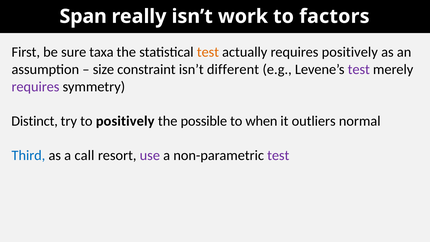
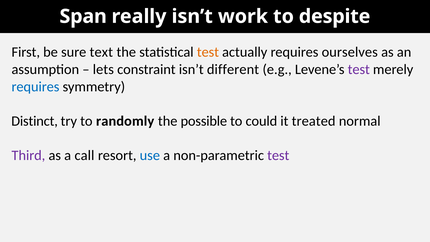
factors: factors -> despite
taxa: taxa -> text
requires positively: positively -> ourselves
size: size -> lets
requires at (35, 87) colour: purple -> blue
to positively: positively -> randomly
when: when -> could
outliers: outliers -> treated
Third colour: blue -> purple
use colour: purple -> blue
